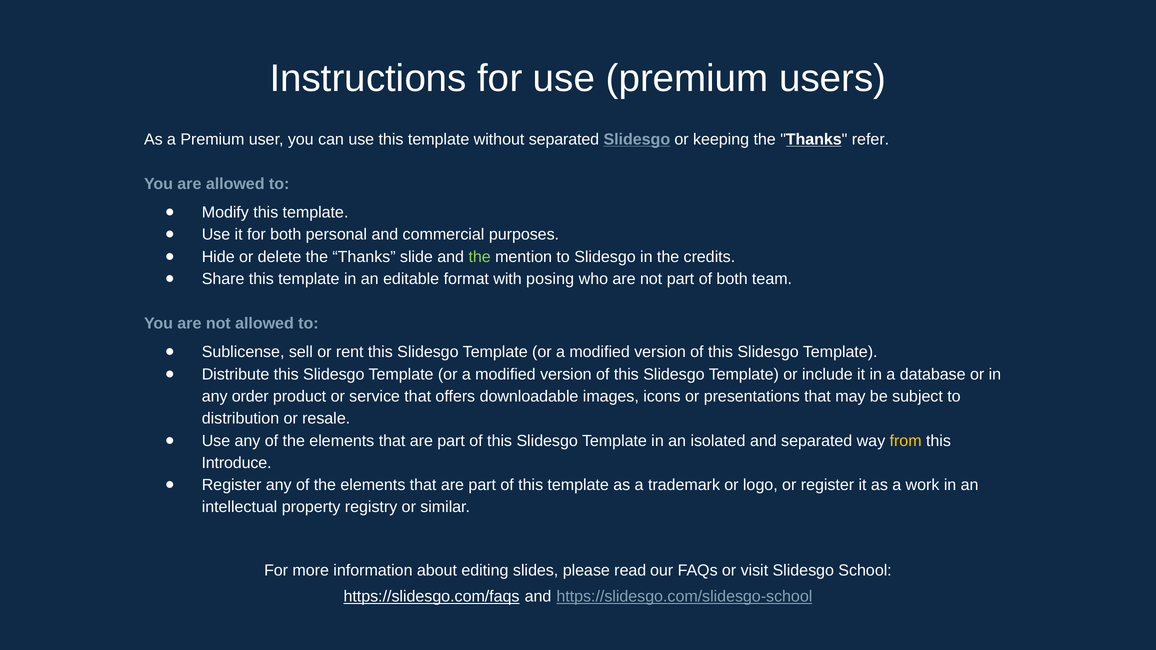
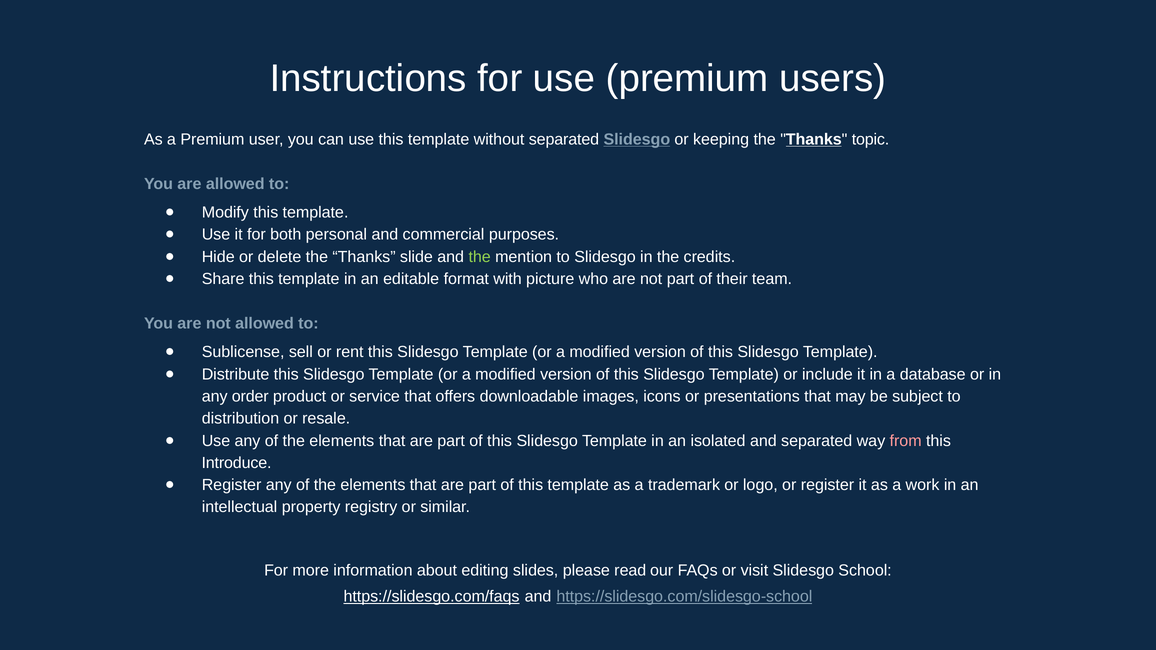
refer: refer -> topic
posing: posing -> picture
of both: both -> their
from colour: yellow -> pink
